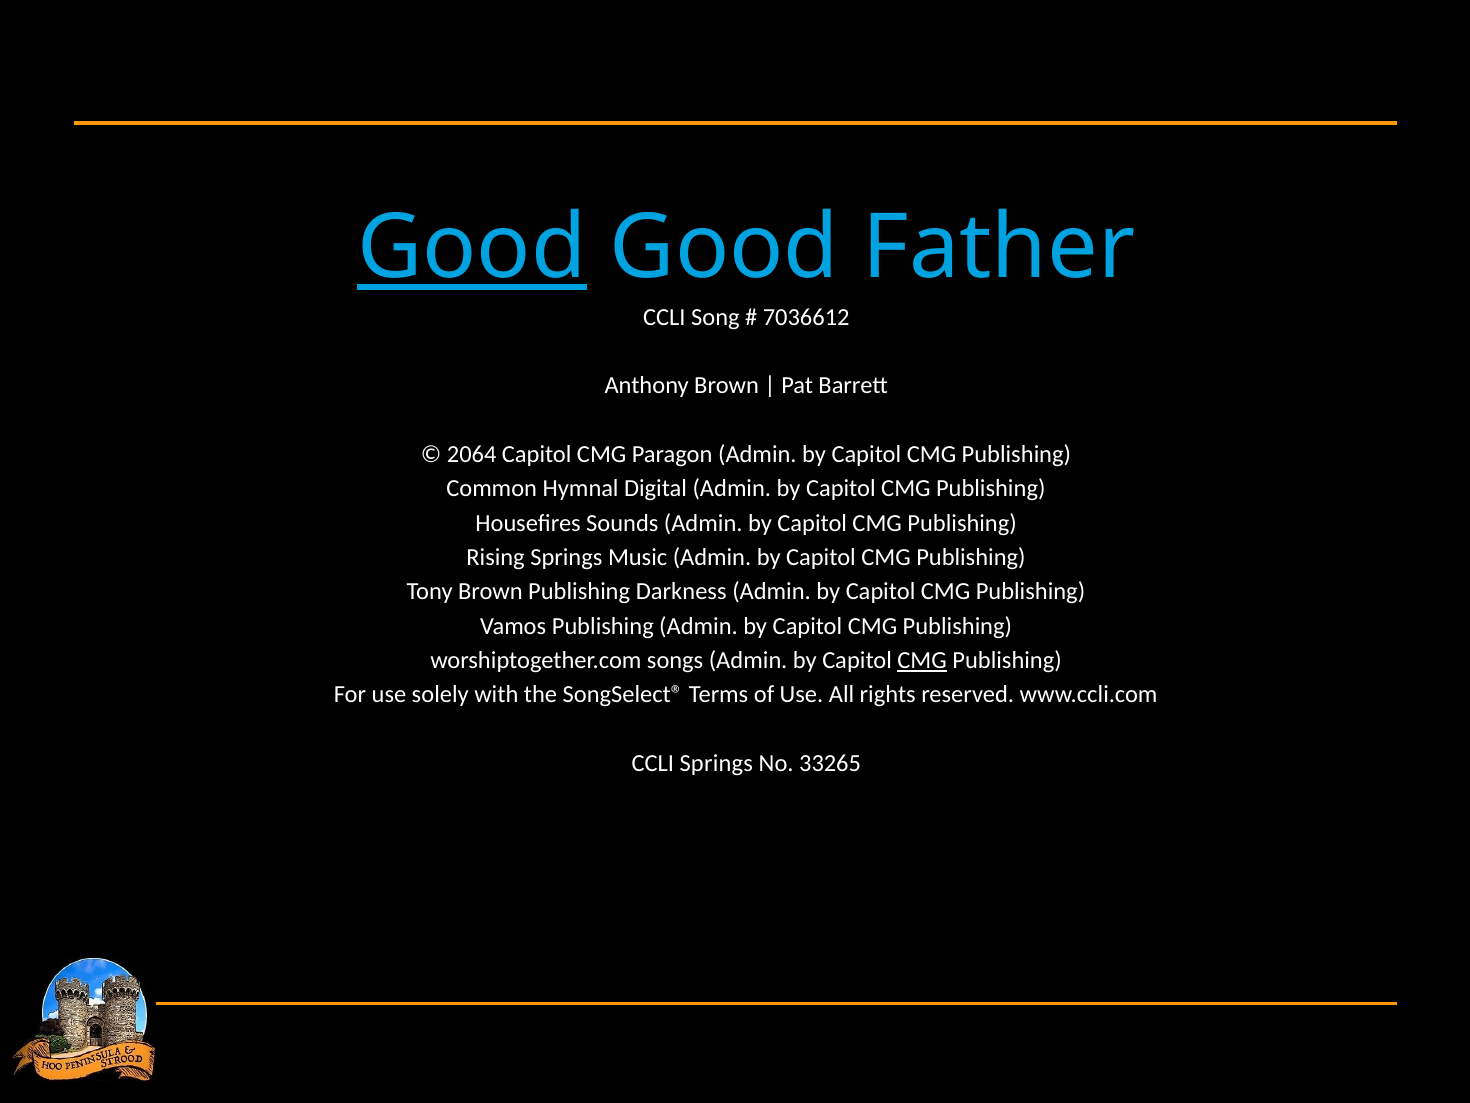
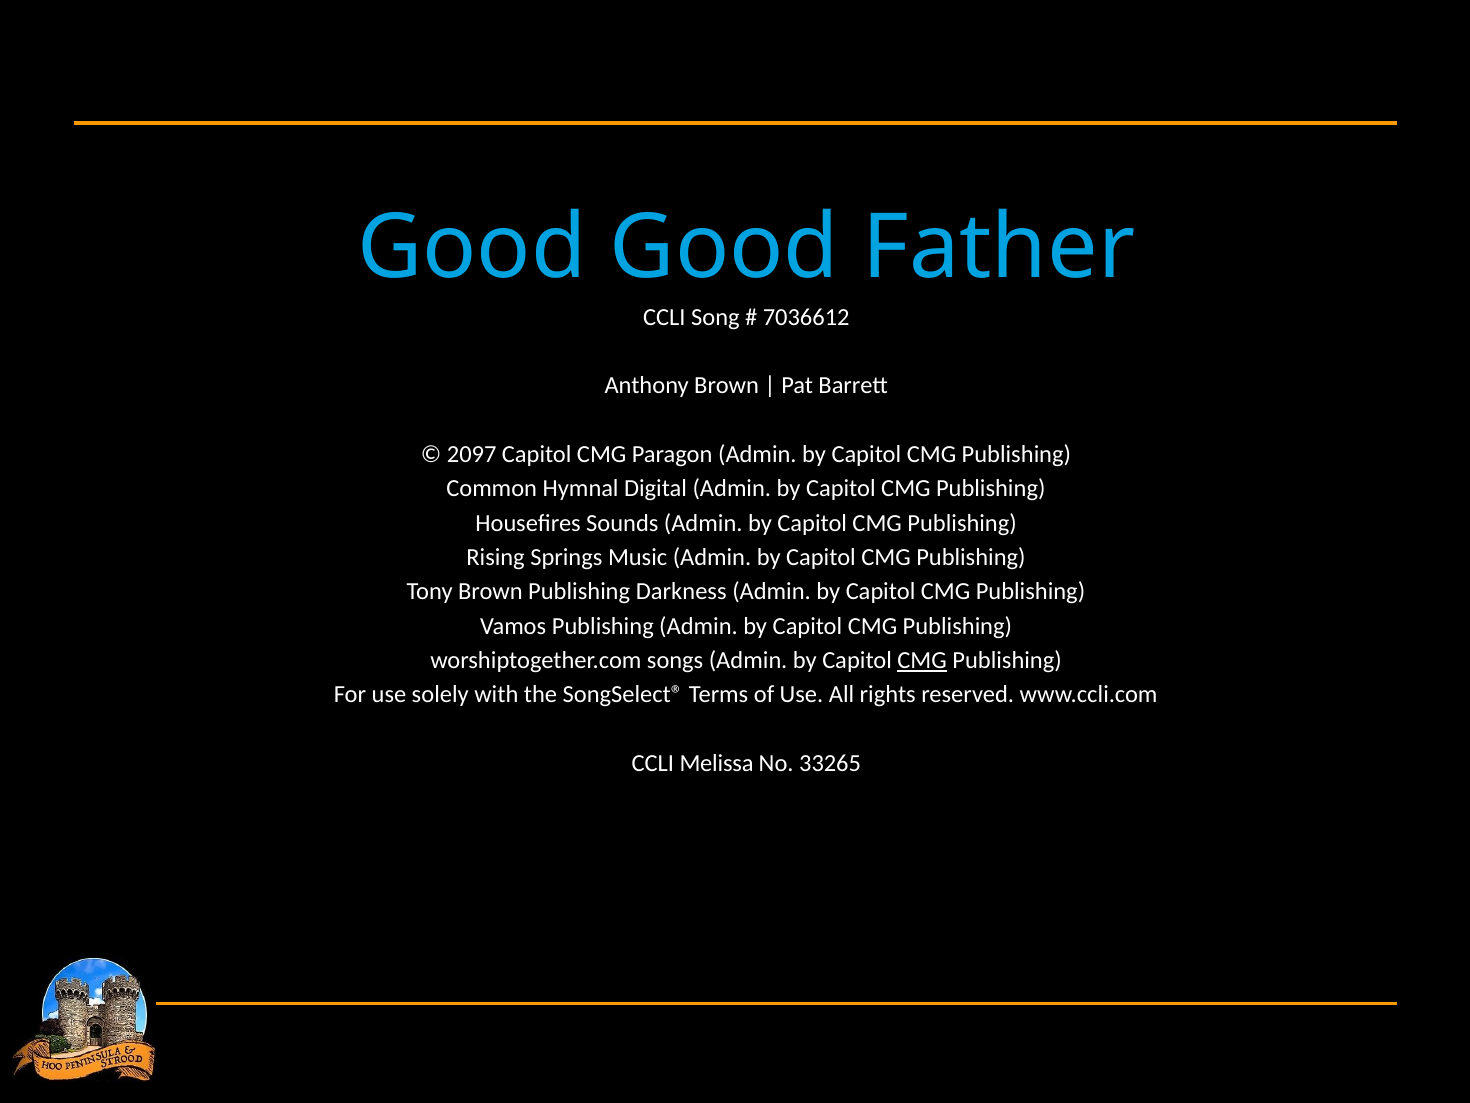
Good at (472, 248) underline: present -> none
2064: 2064 -> 2097
CCLI Springs: Springs -> Melissa
